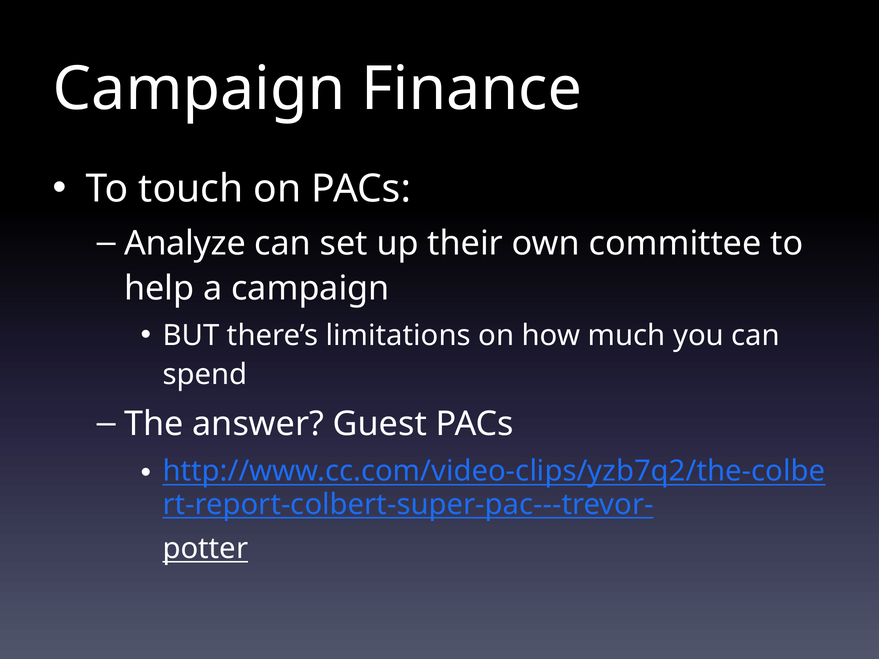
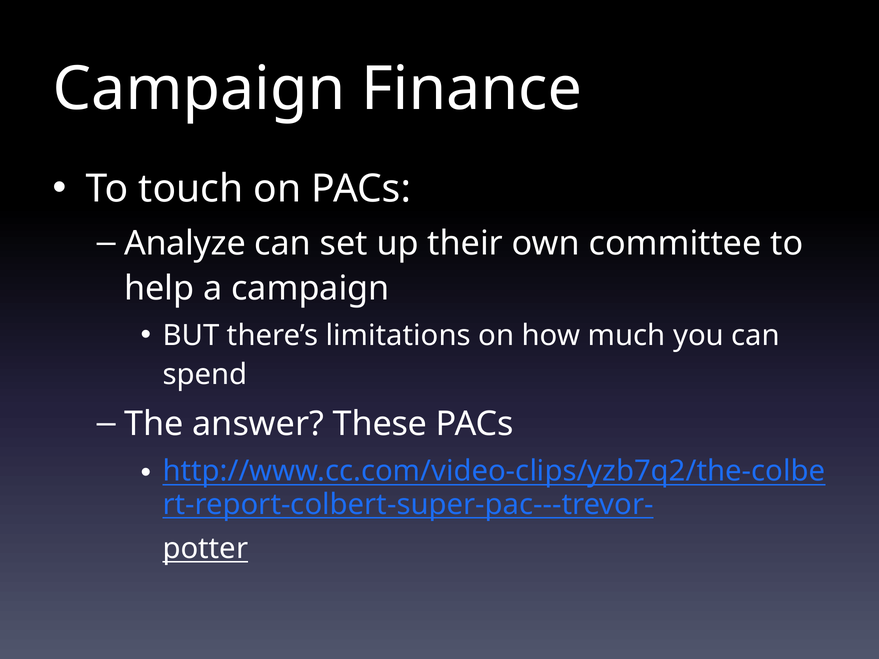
Guest: Guest -> These
